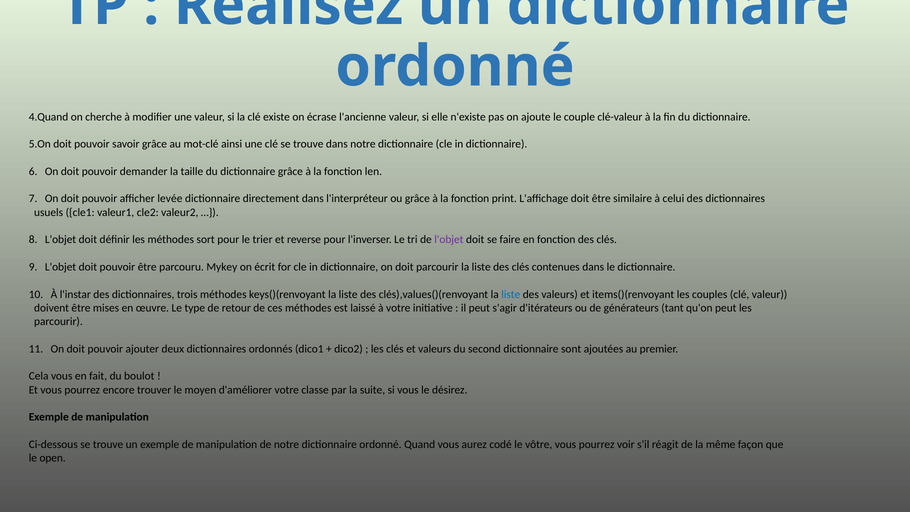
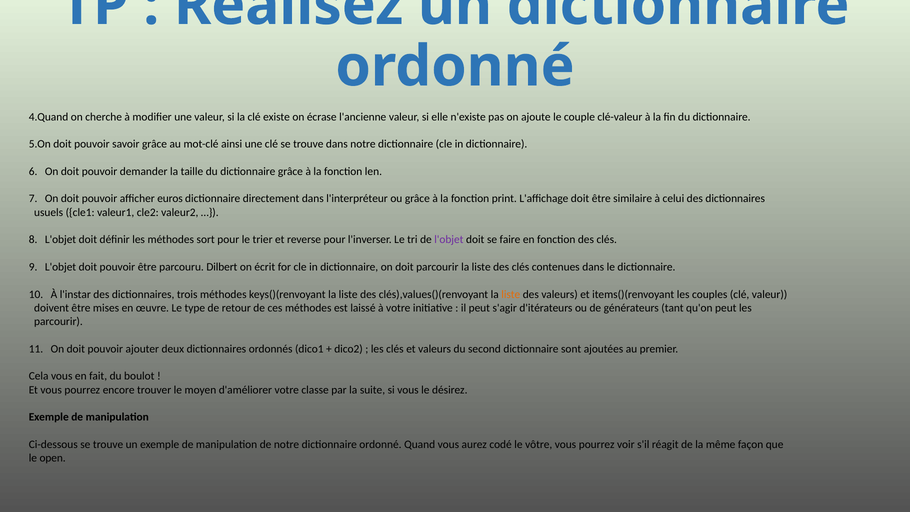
levée: levée -> euros
Mykey: Mykey -> Dilbert
liste at (511, 294) colour: blue -> orange
